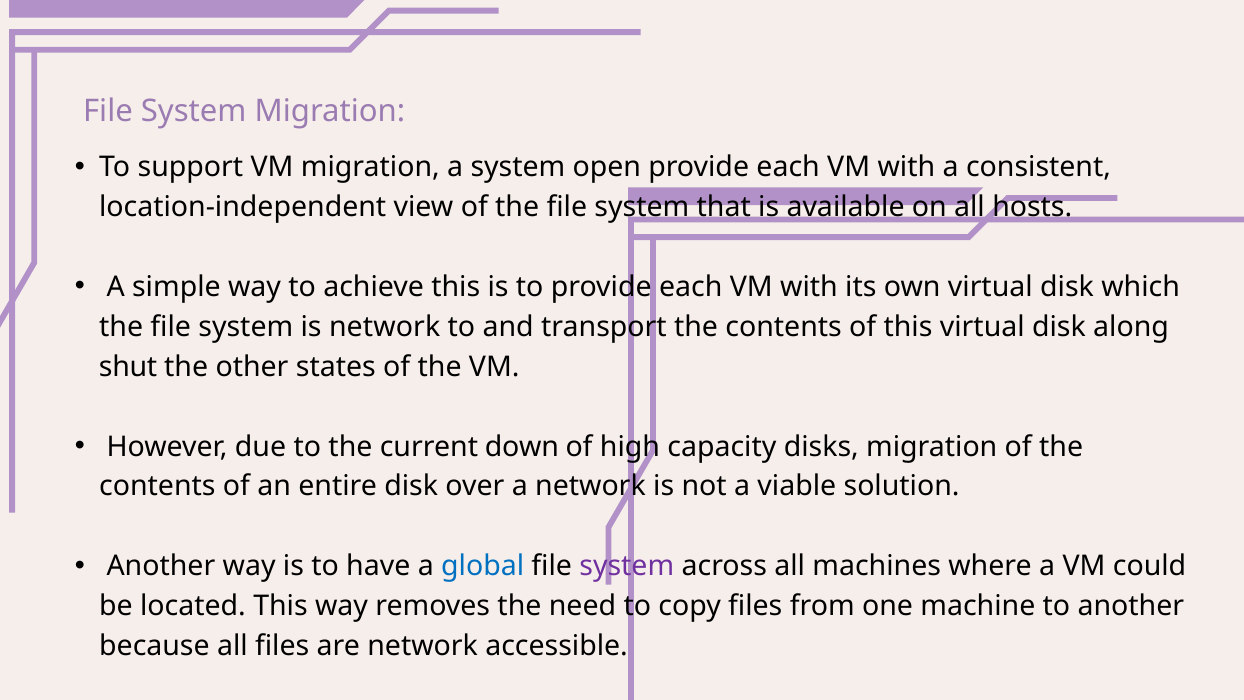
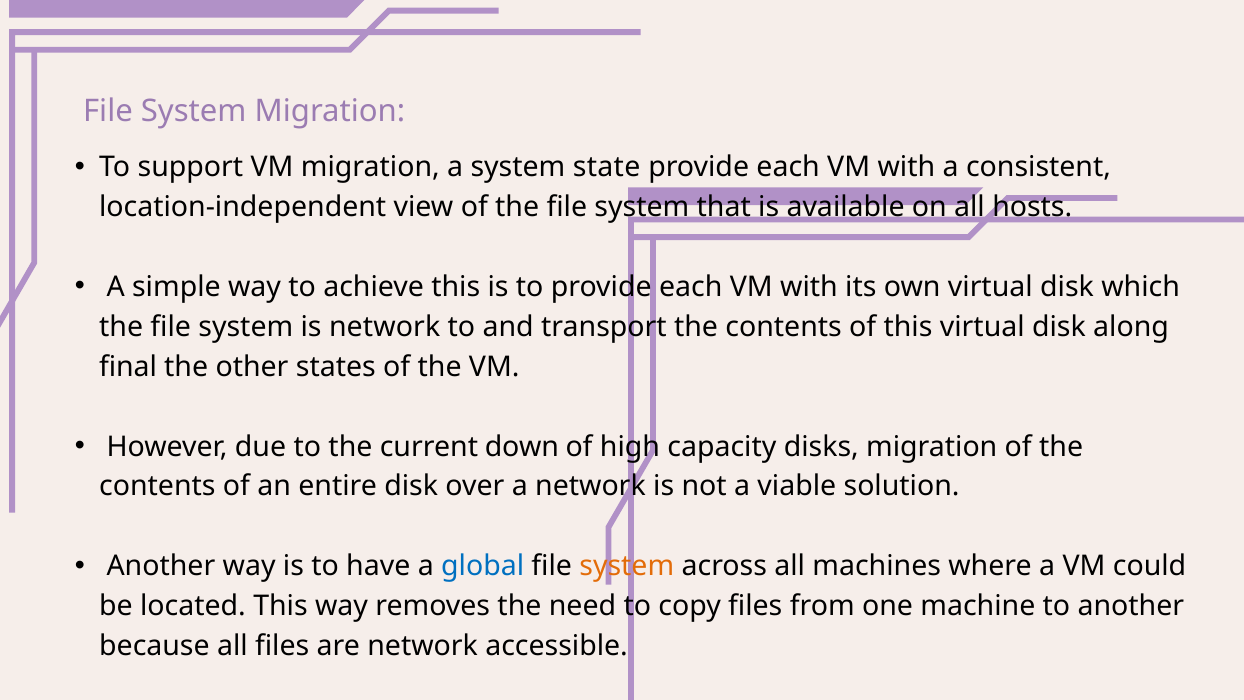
open: open -> state
shut: shut -> final
system at (627, 566) colour: purple -> orange
